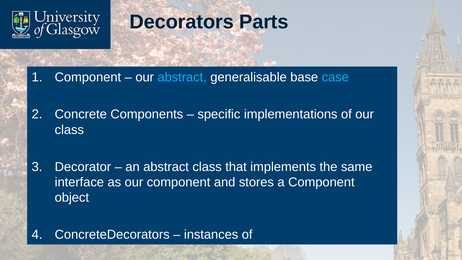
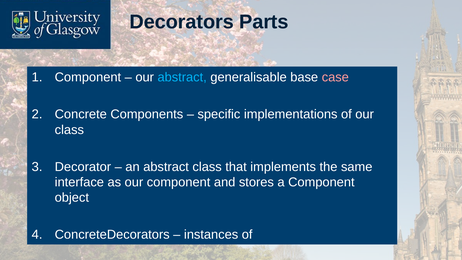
case colour: light blue -> pink
